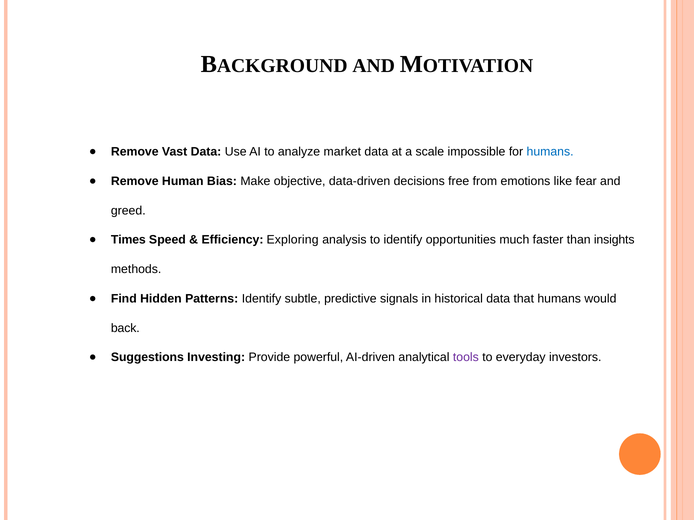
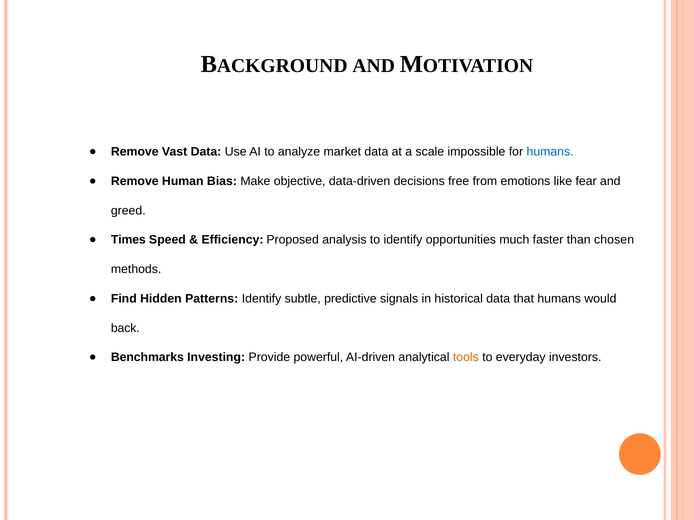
Exploring: Exploring -> Proposed
insights: insights -> chosen
Suggestions: Suggestions -> Benchmarks
tools colour: purple -> orange
